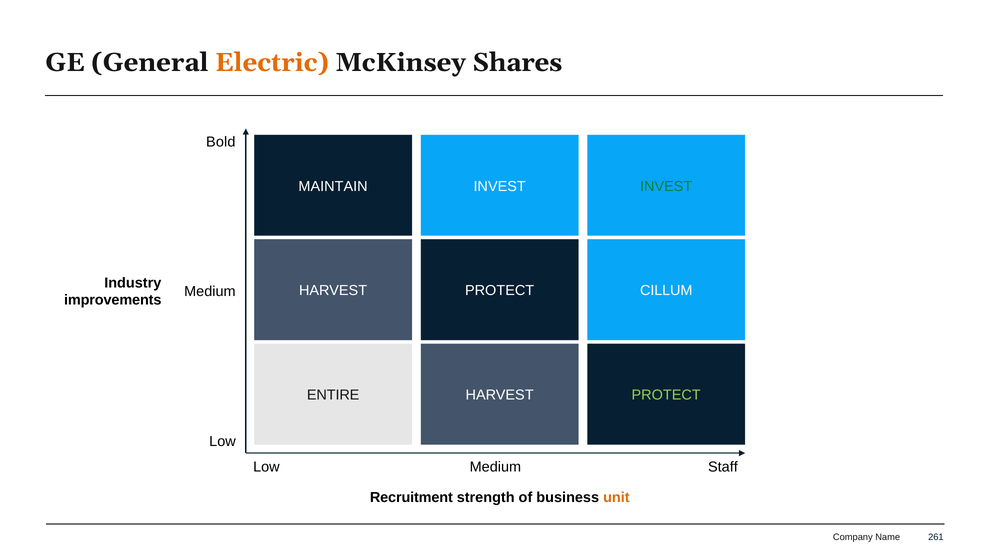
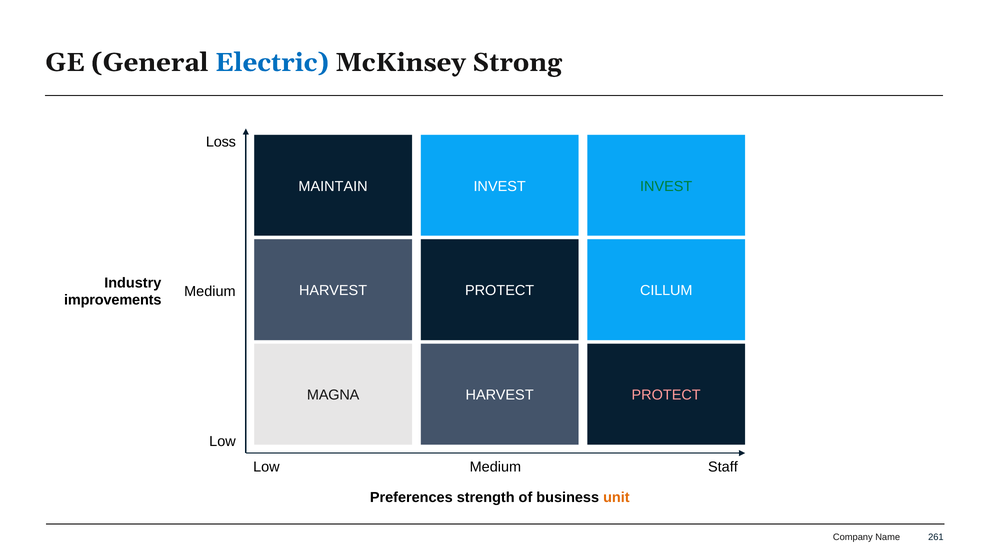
Electric colour: orange -> blue
Shares: Shares -> Strong
Bold: Bold -> Loss
ENTIRE: ENTIRE -> MAGNA
PROTECT at (666, 395) colour: light green -> pink
Recruitment: Recruitment -> Preferences
